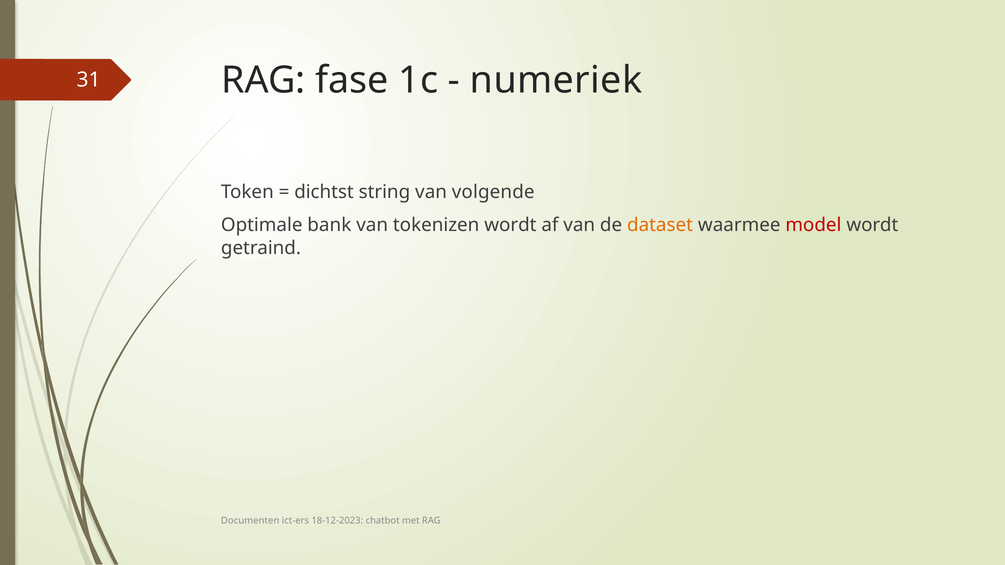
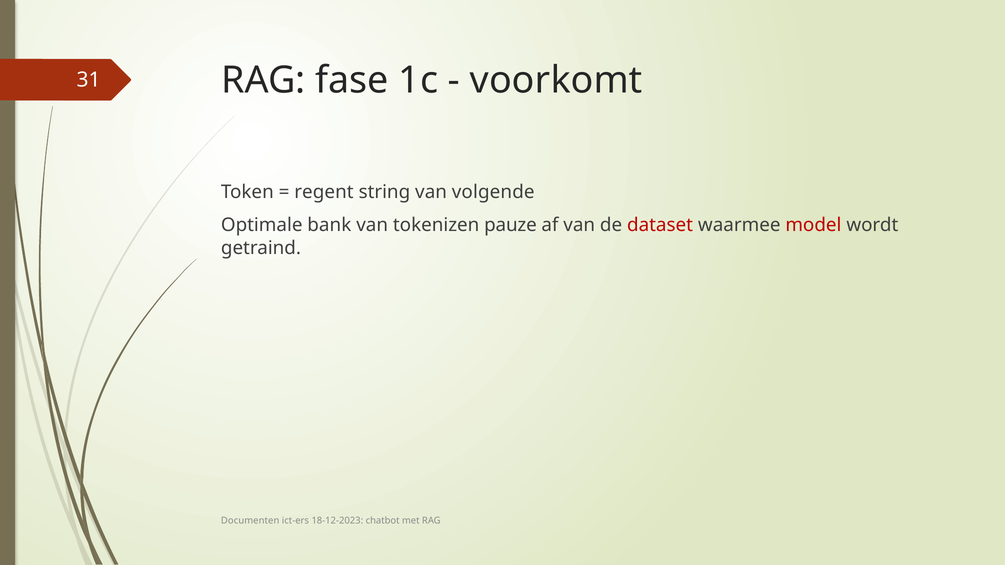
numeriek: numeriek -> voorkomt
dichtst: dichtst -> regent
tokenizen wordt: wordt -> pauze
dataset colour: orange -> red
